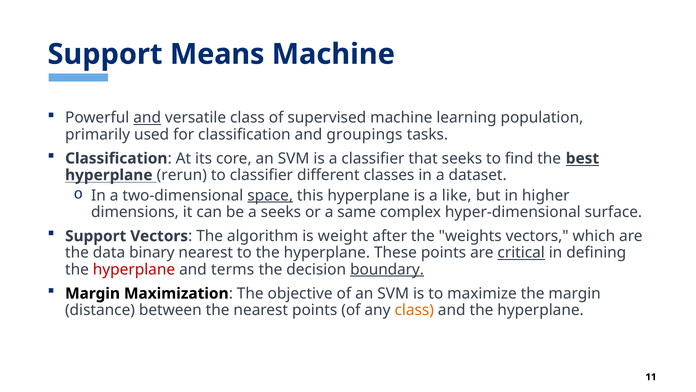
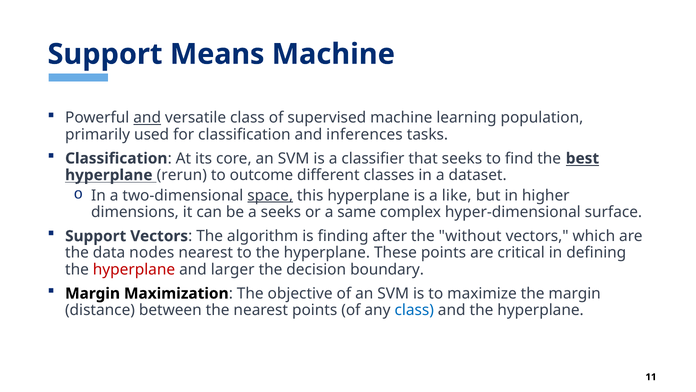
groupings: groupings -> inferences
to classifier: classifier -> outcome
weight: weight -> finding
weights: weights -> without
binary: binary -> nodes
critical underline: present -> none
terms: terms -> larger
boundary underline: present -> none
class at (414, 310) colour: orange -> blue
